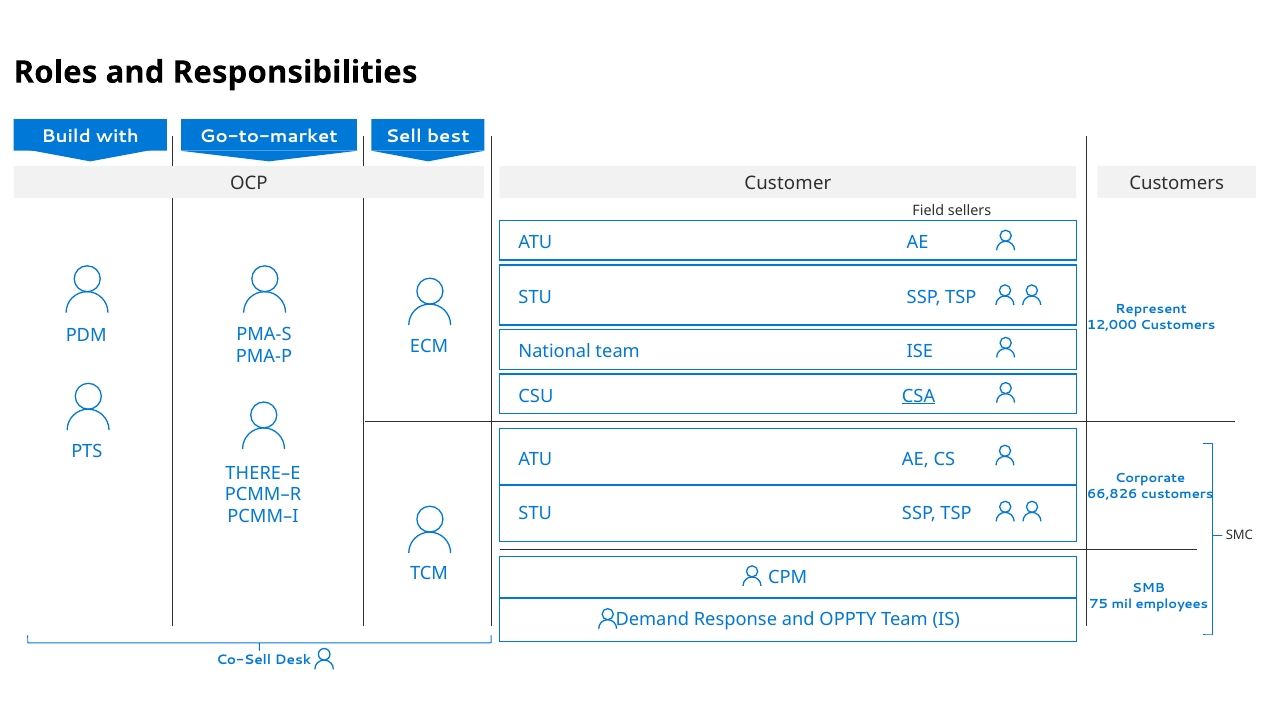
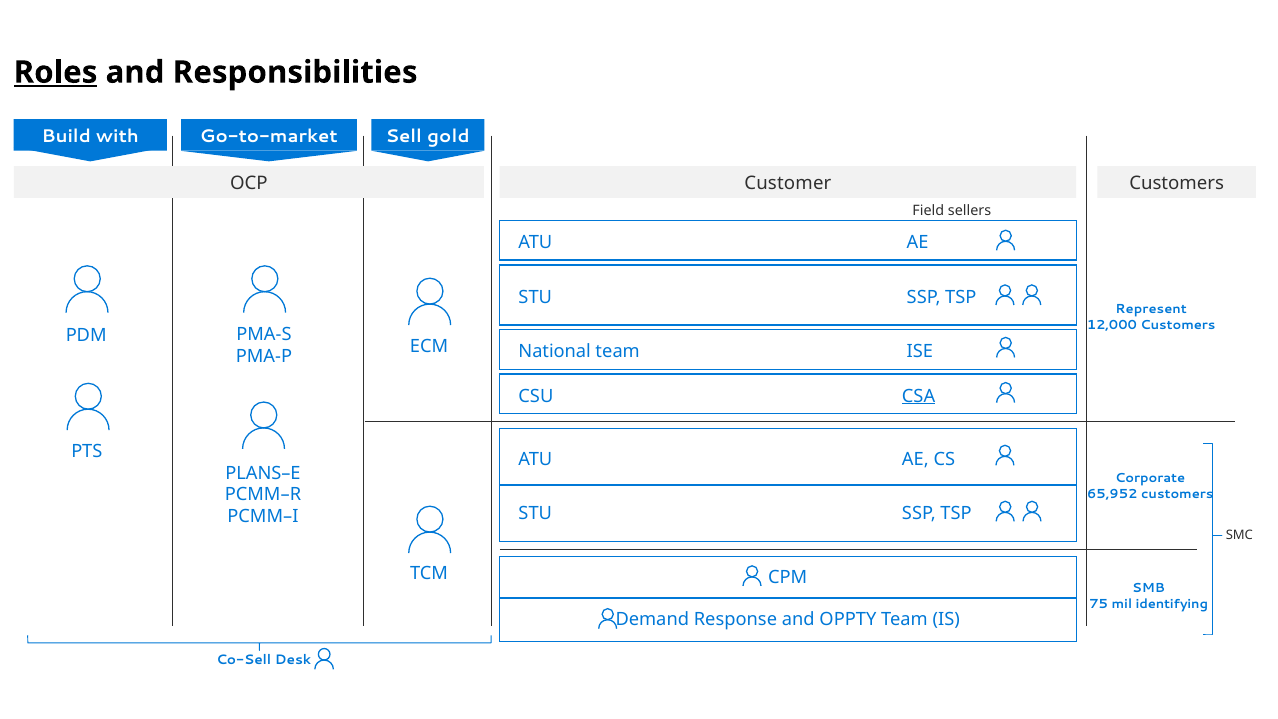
Roles underline: none -> present
best: best -> gold
THERE–E: THERE–E -> PLANS–E
66,826: 66,826 -> 65,952
employees: employees -> identifying
